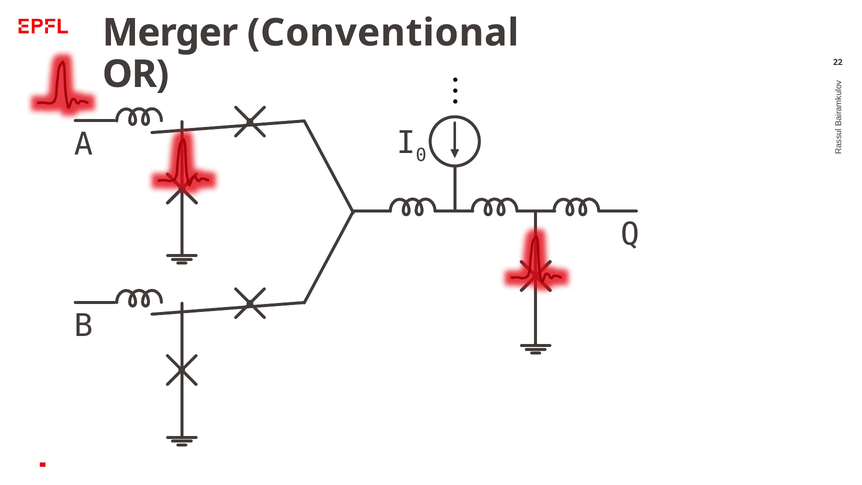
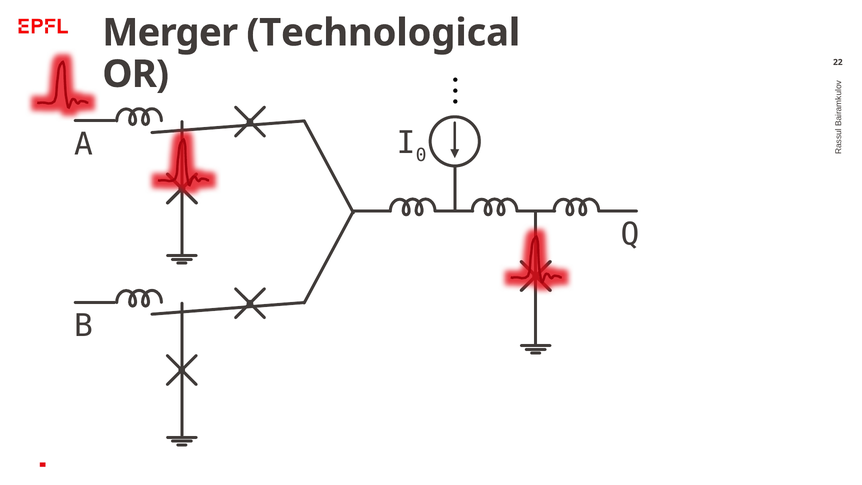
Conventional: Conventional -> Technological
